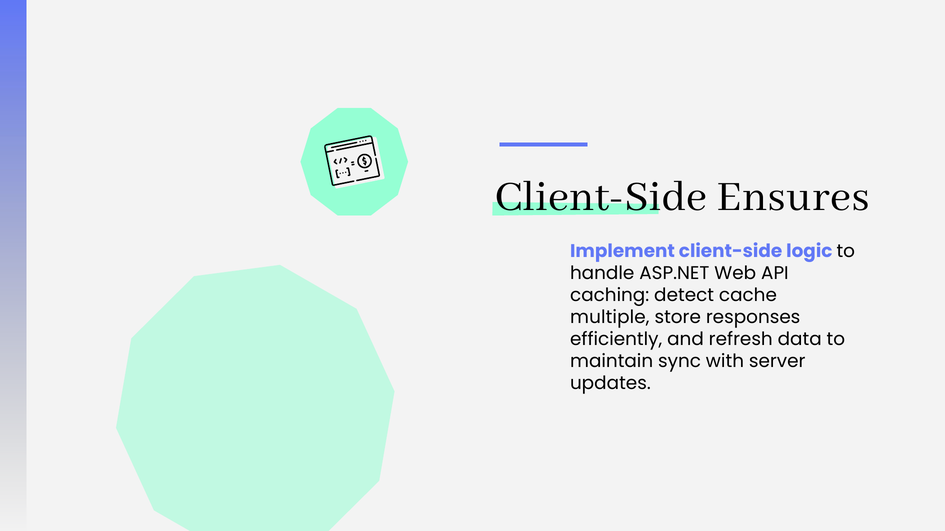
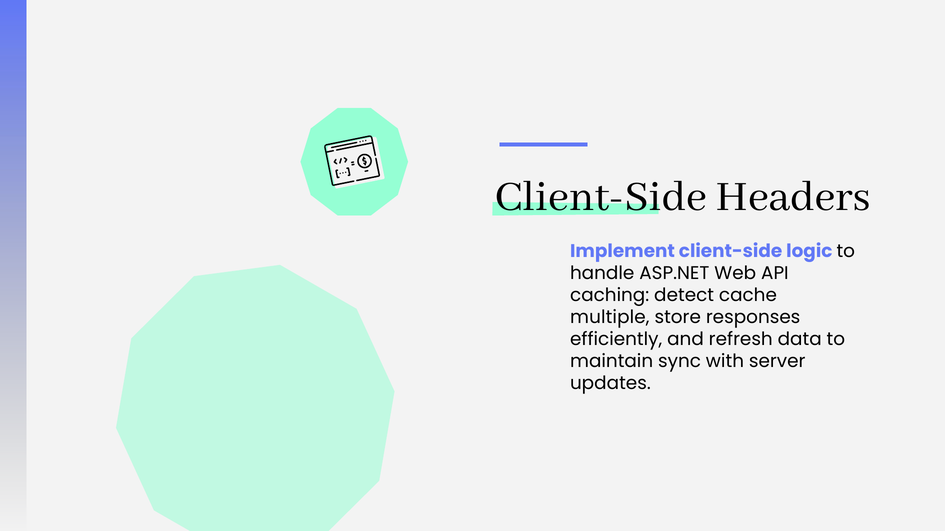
Ensures: Ensures -> Headers
